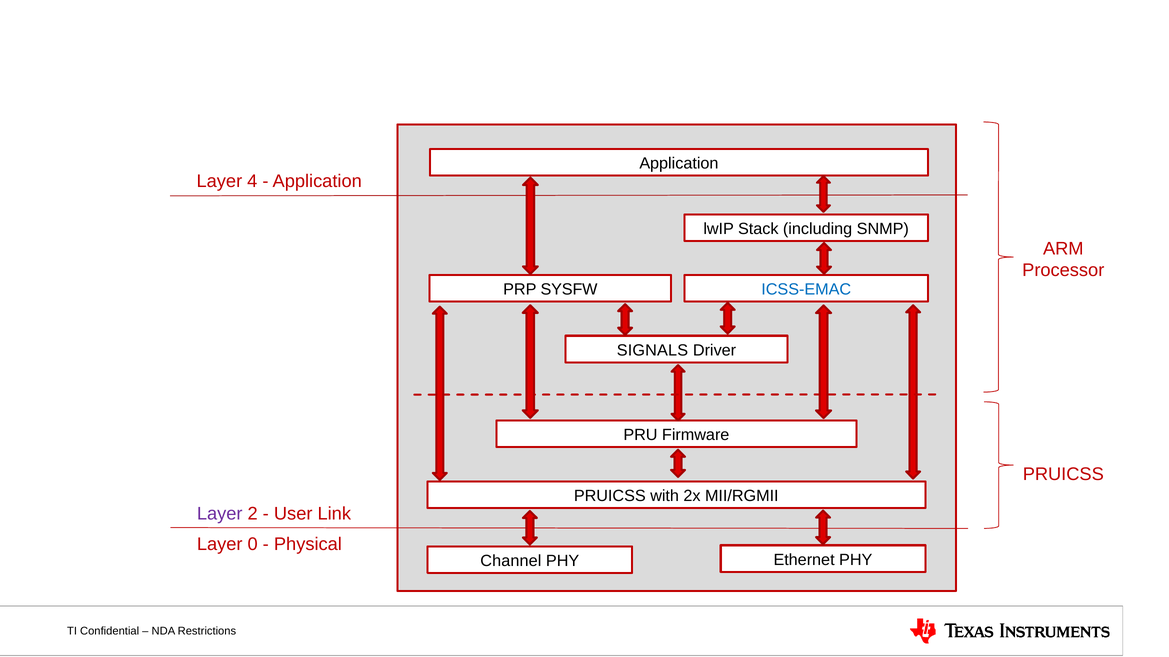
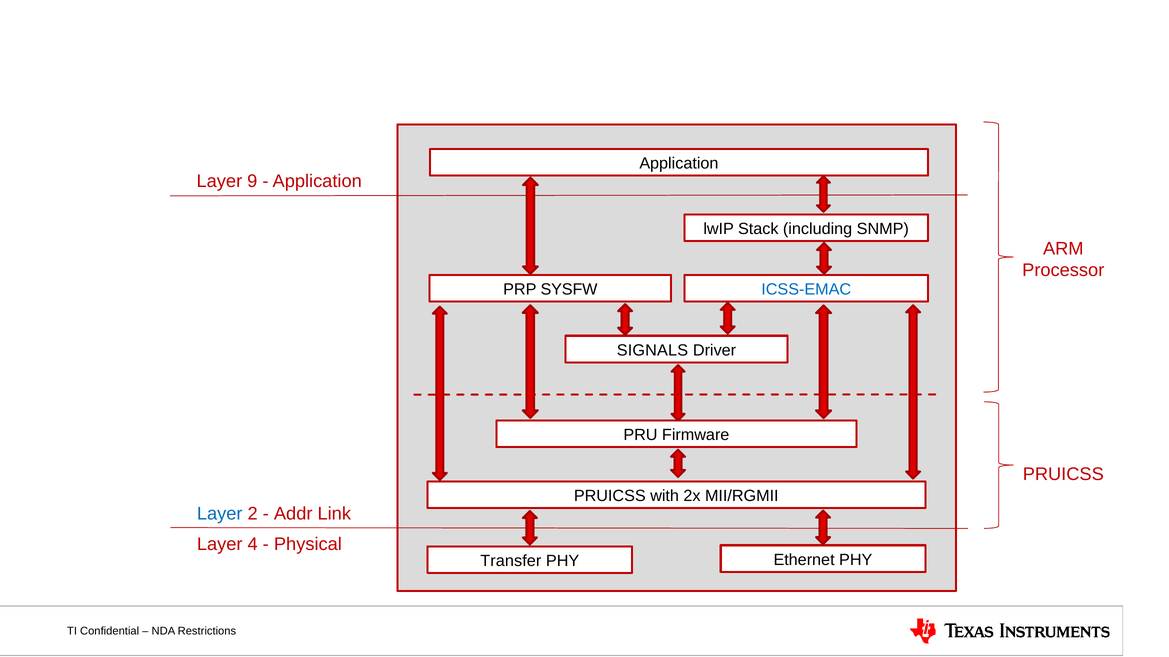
4: 4 -> 9
Layer at (220, 514) colour: purple -> blue
User: User -> Addr
0: 0 -> 4
Channel: Channel -> Transfer
